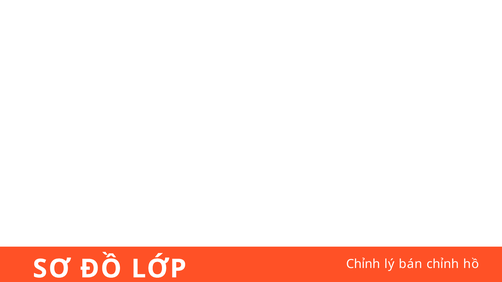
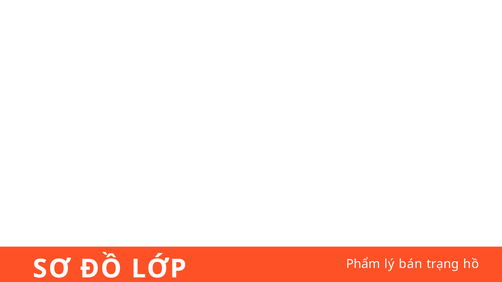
Chỉnh at (363, 264): Chỉnh -> Phẩm
bán chỉnh: chỉnh -> trạng
